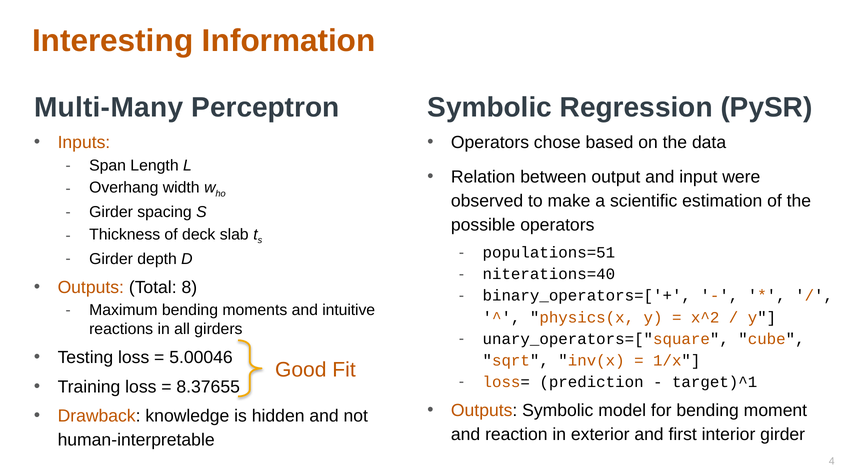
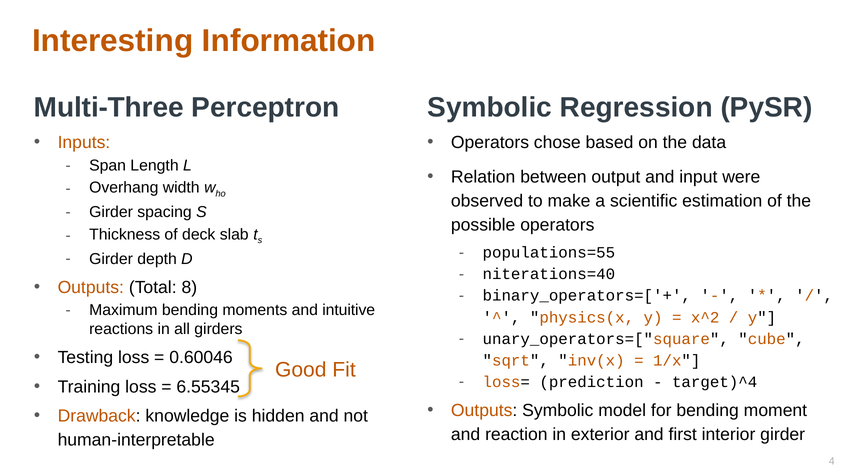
Multi-Many: Multi-Many -> Multi-Three
populations=51: populations=51 -> populations=55
5.00046: 5.00046 -> 0.60046
target)^1: target)^1 -> target)^4
8.37655: 8.37655 -> 6.55345
